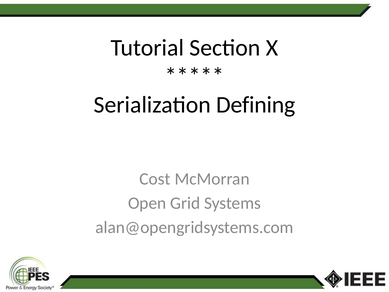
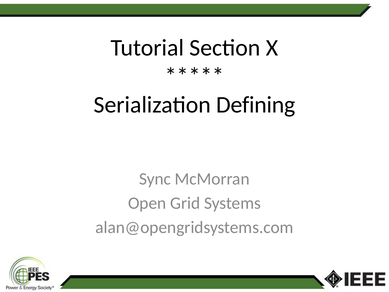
Cost: Cost -> Sync
